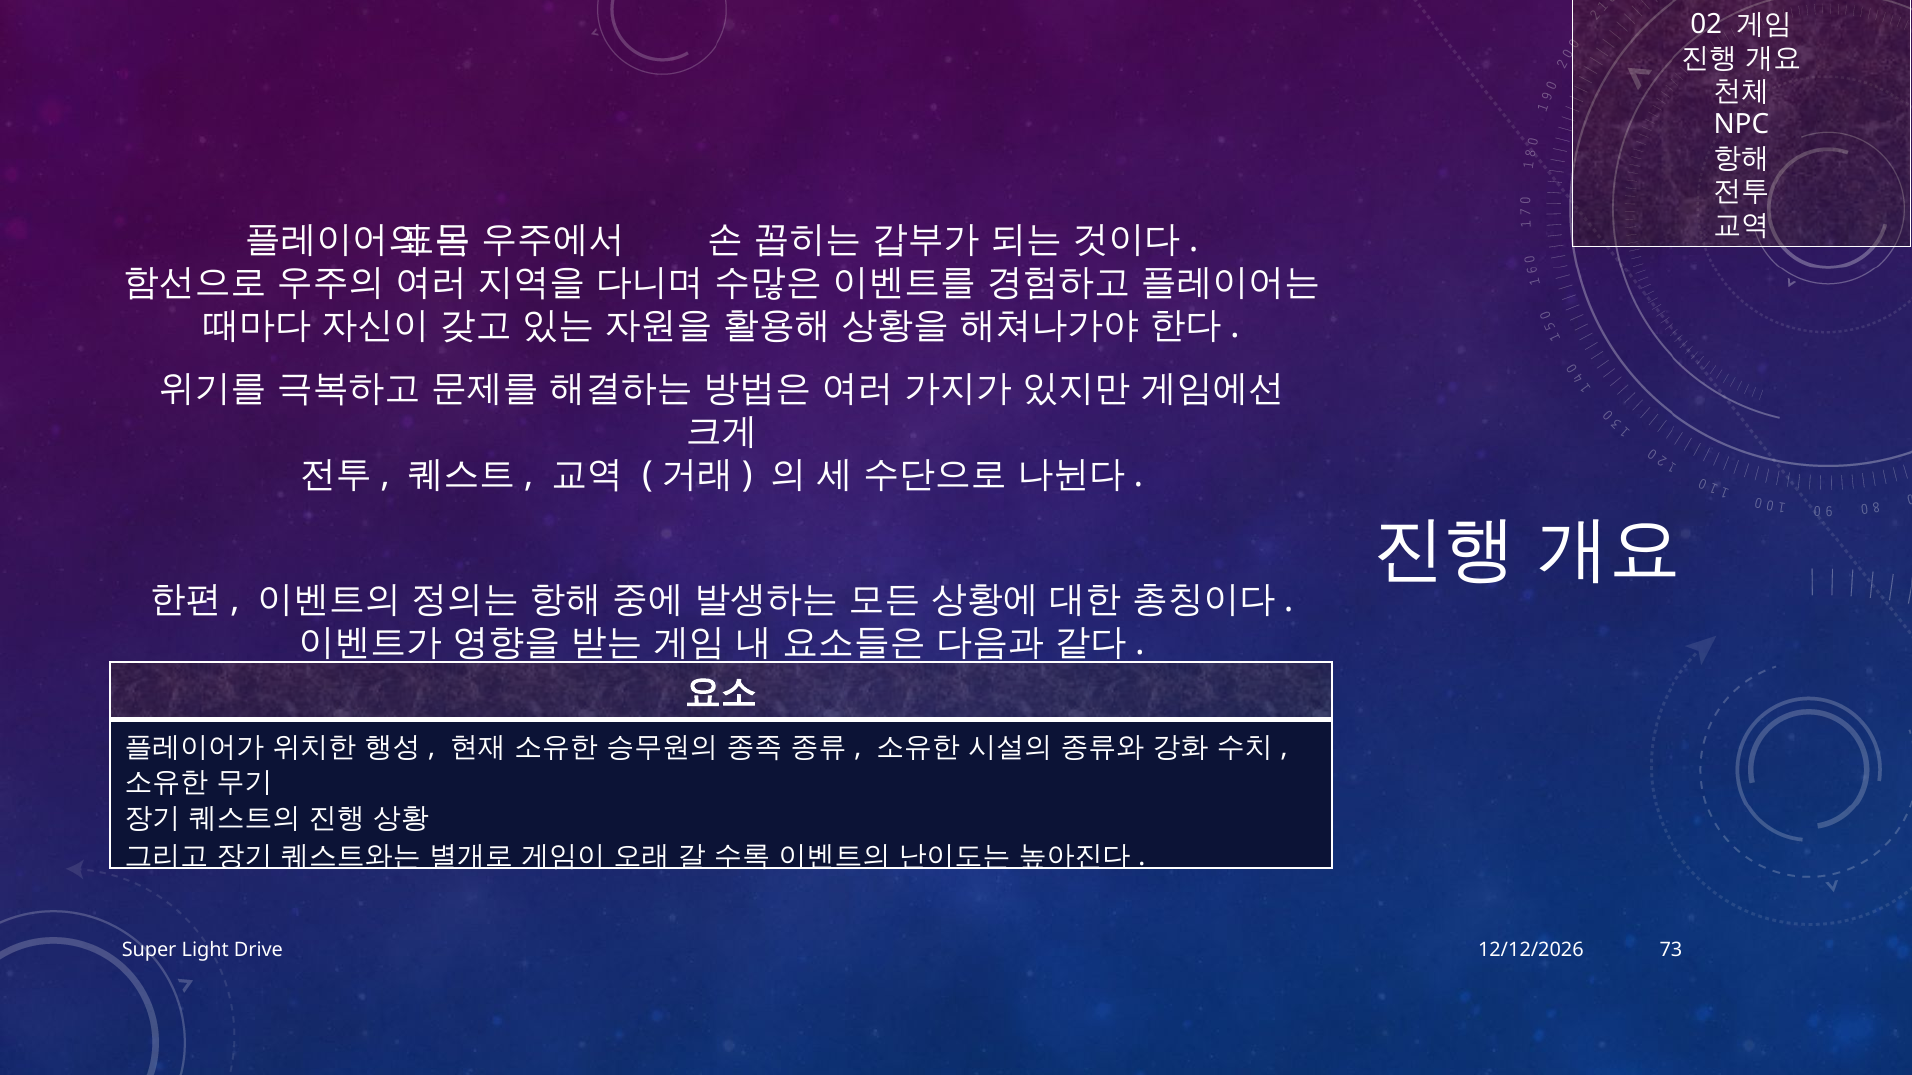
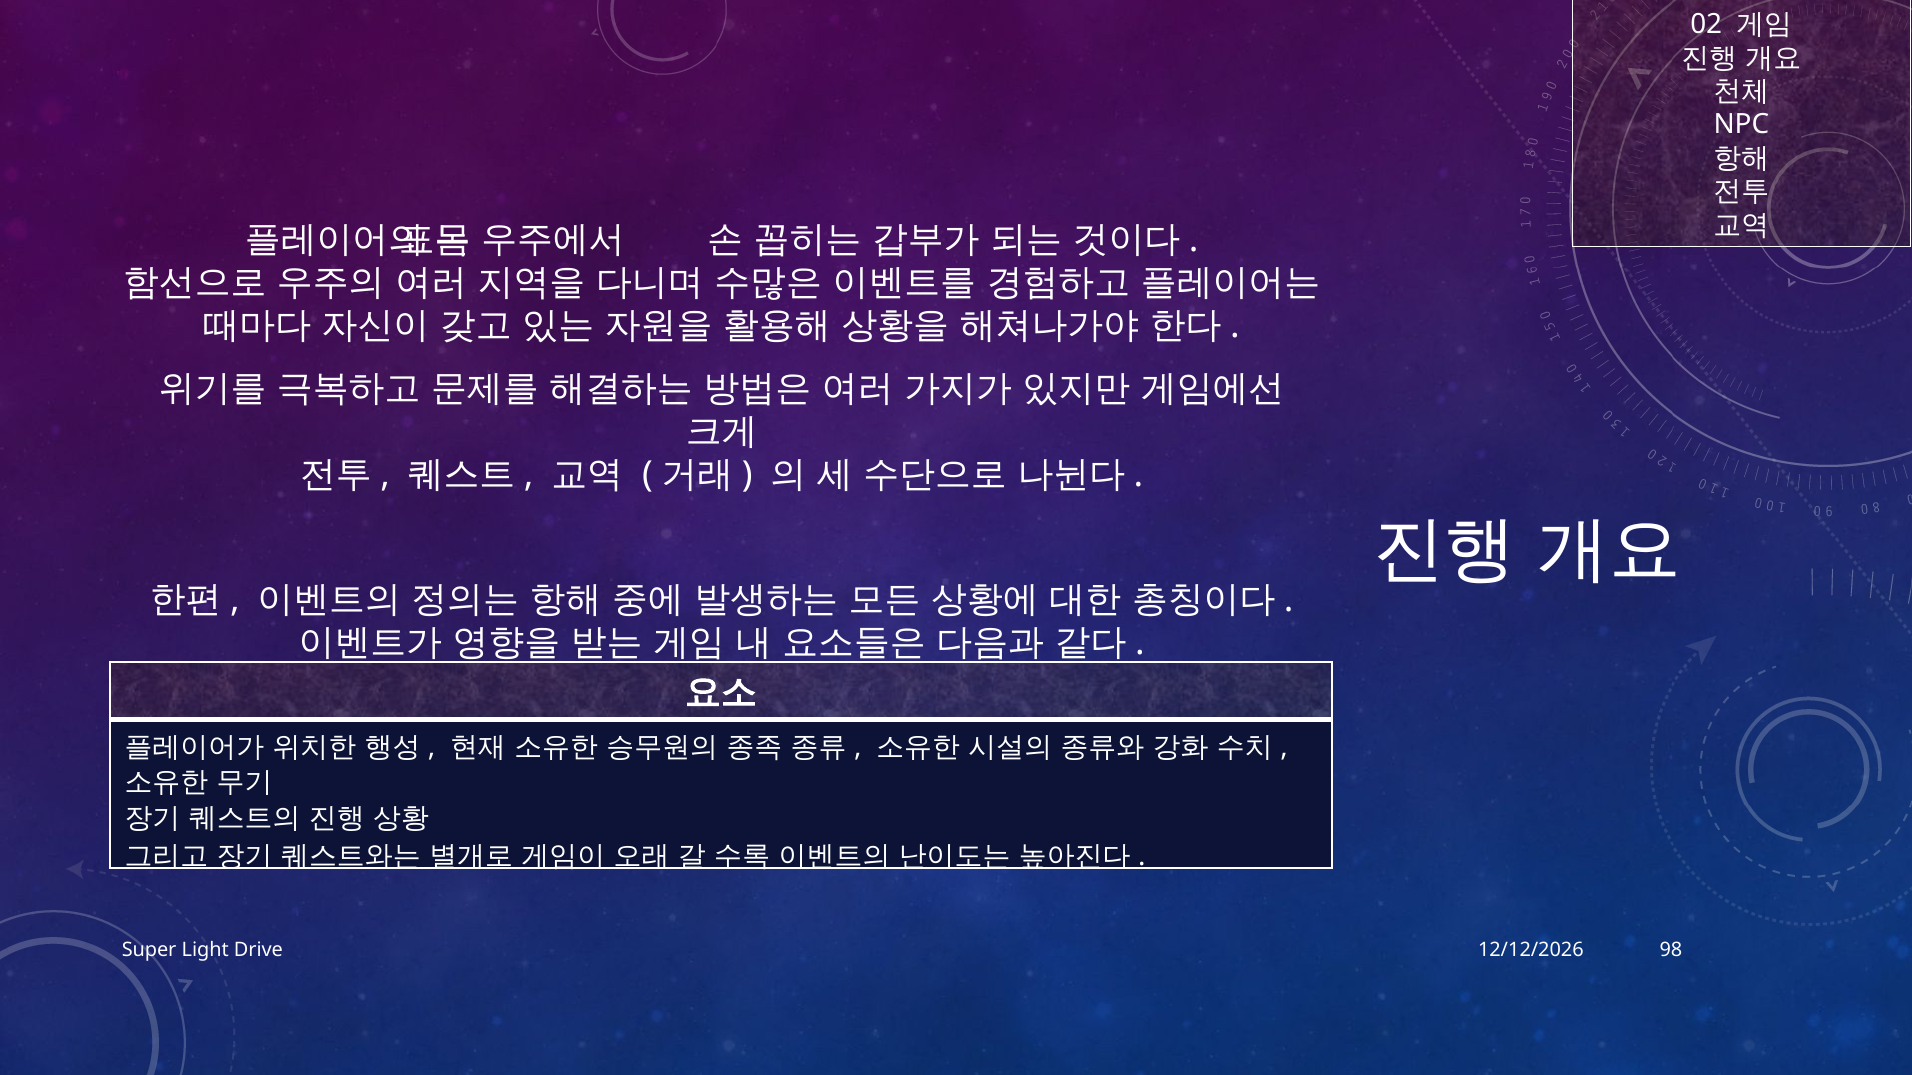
73: 73 -> 98
